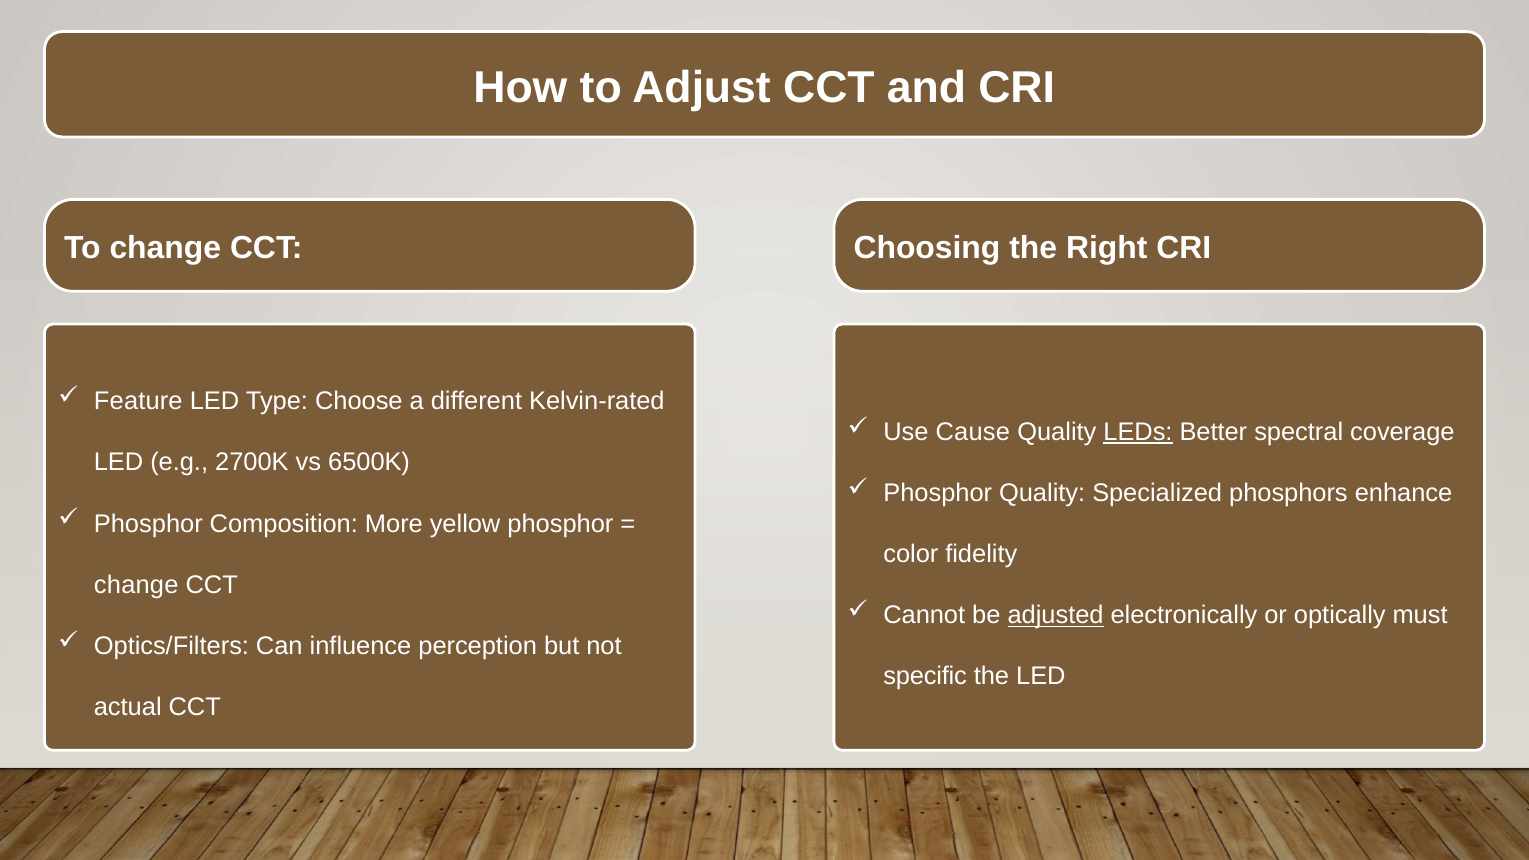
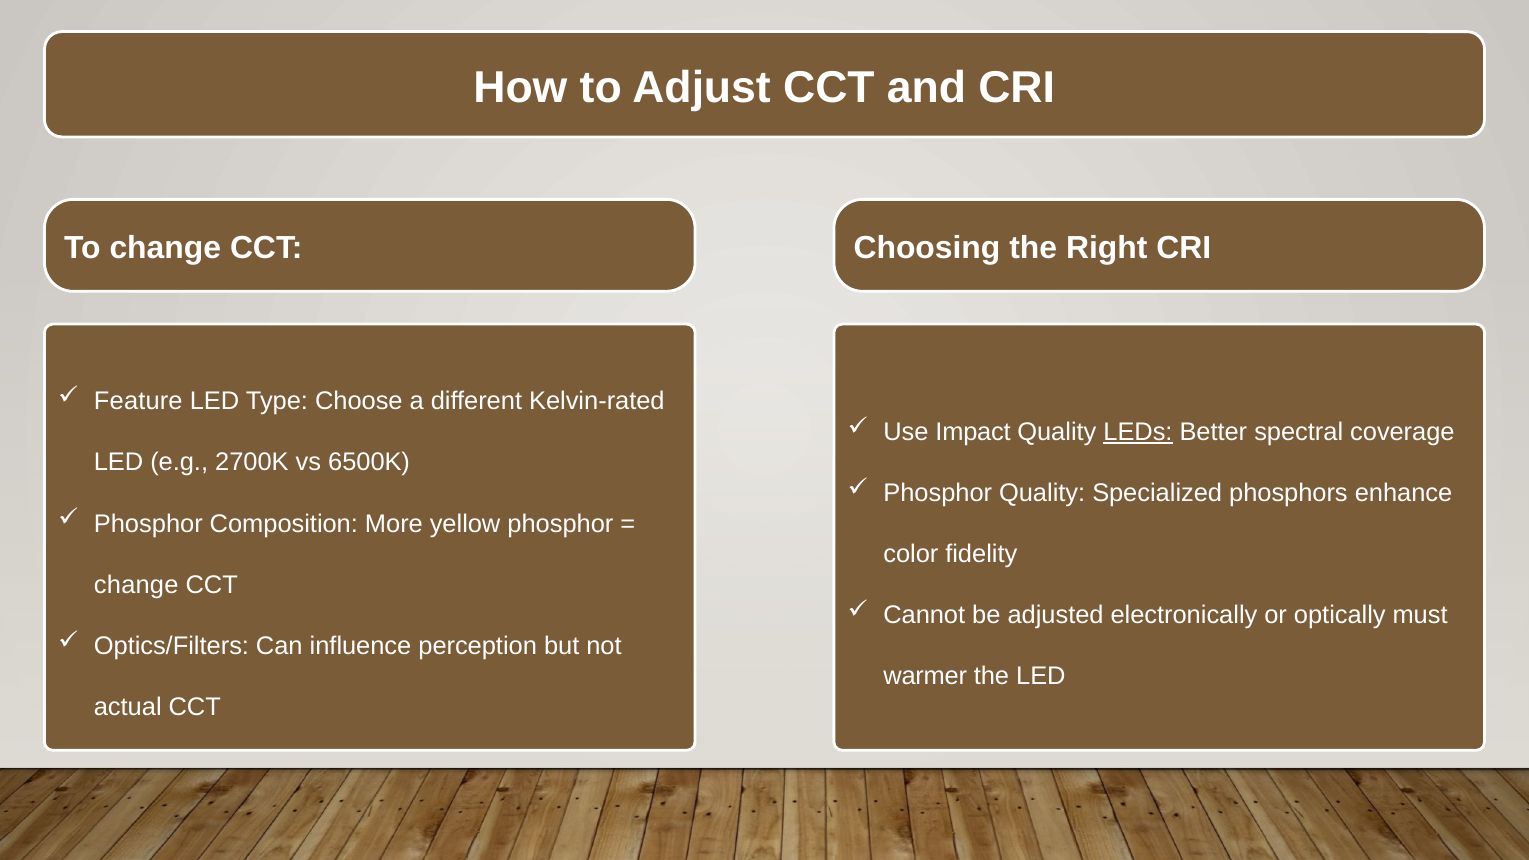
Cause: Cause -> Impact
adjusted underline: present -> none
specific: specific -> warmer
